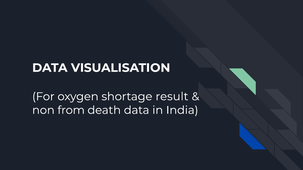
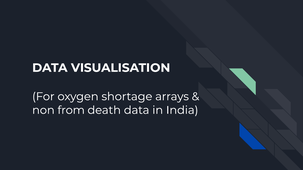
result: result -> arrays
